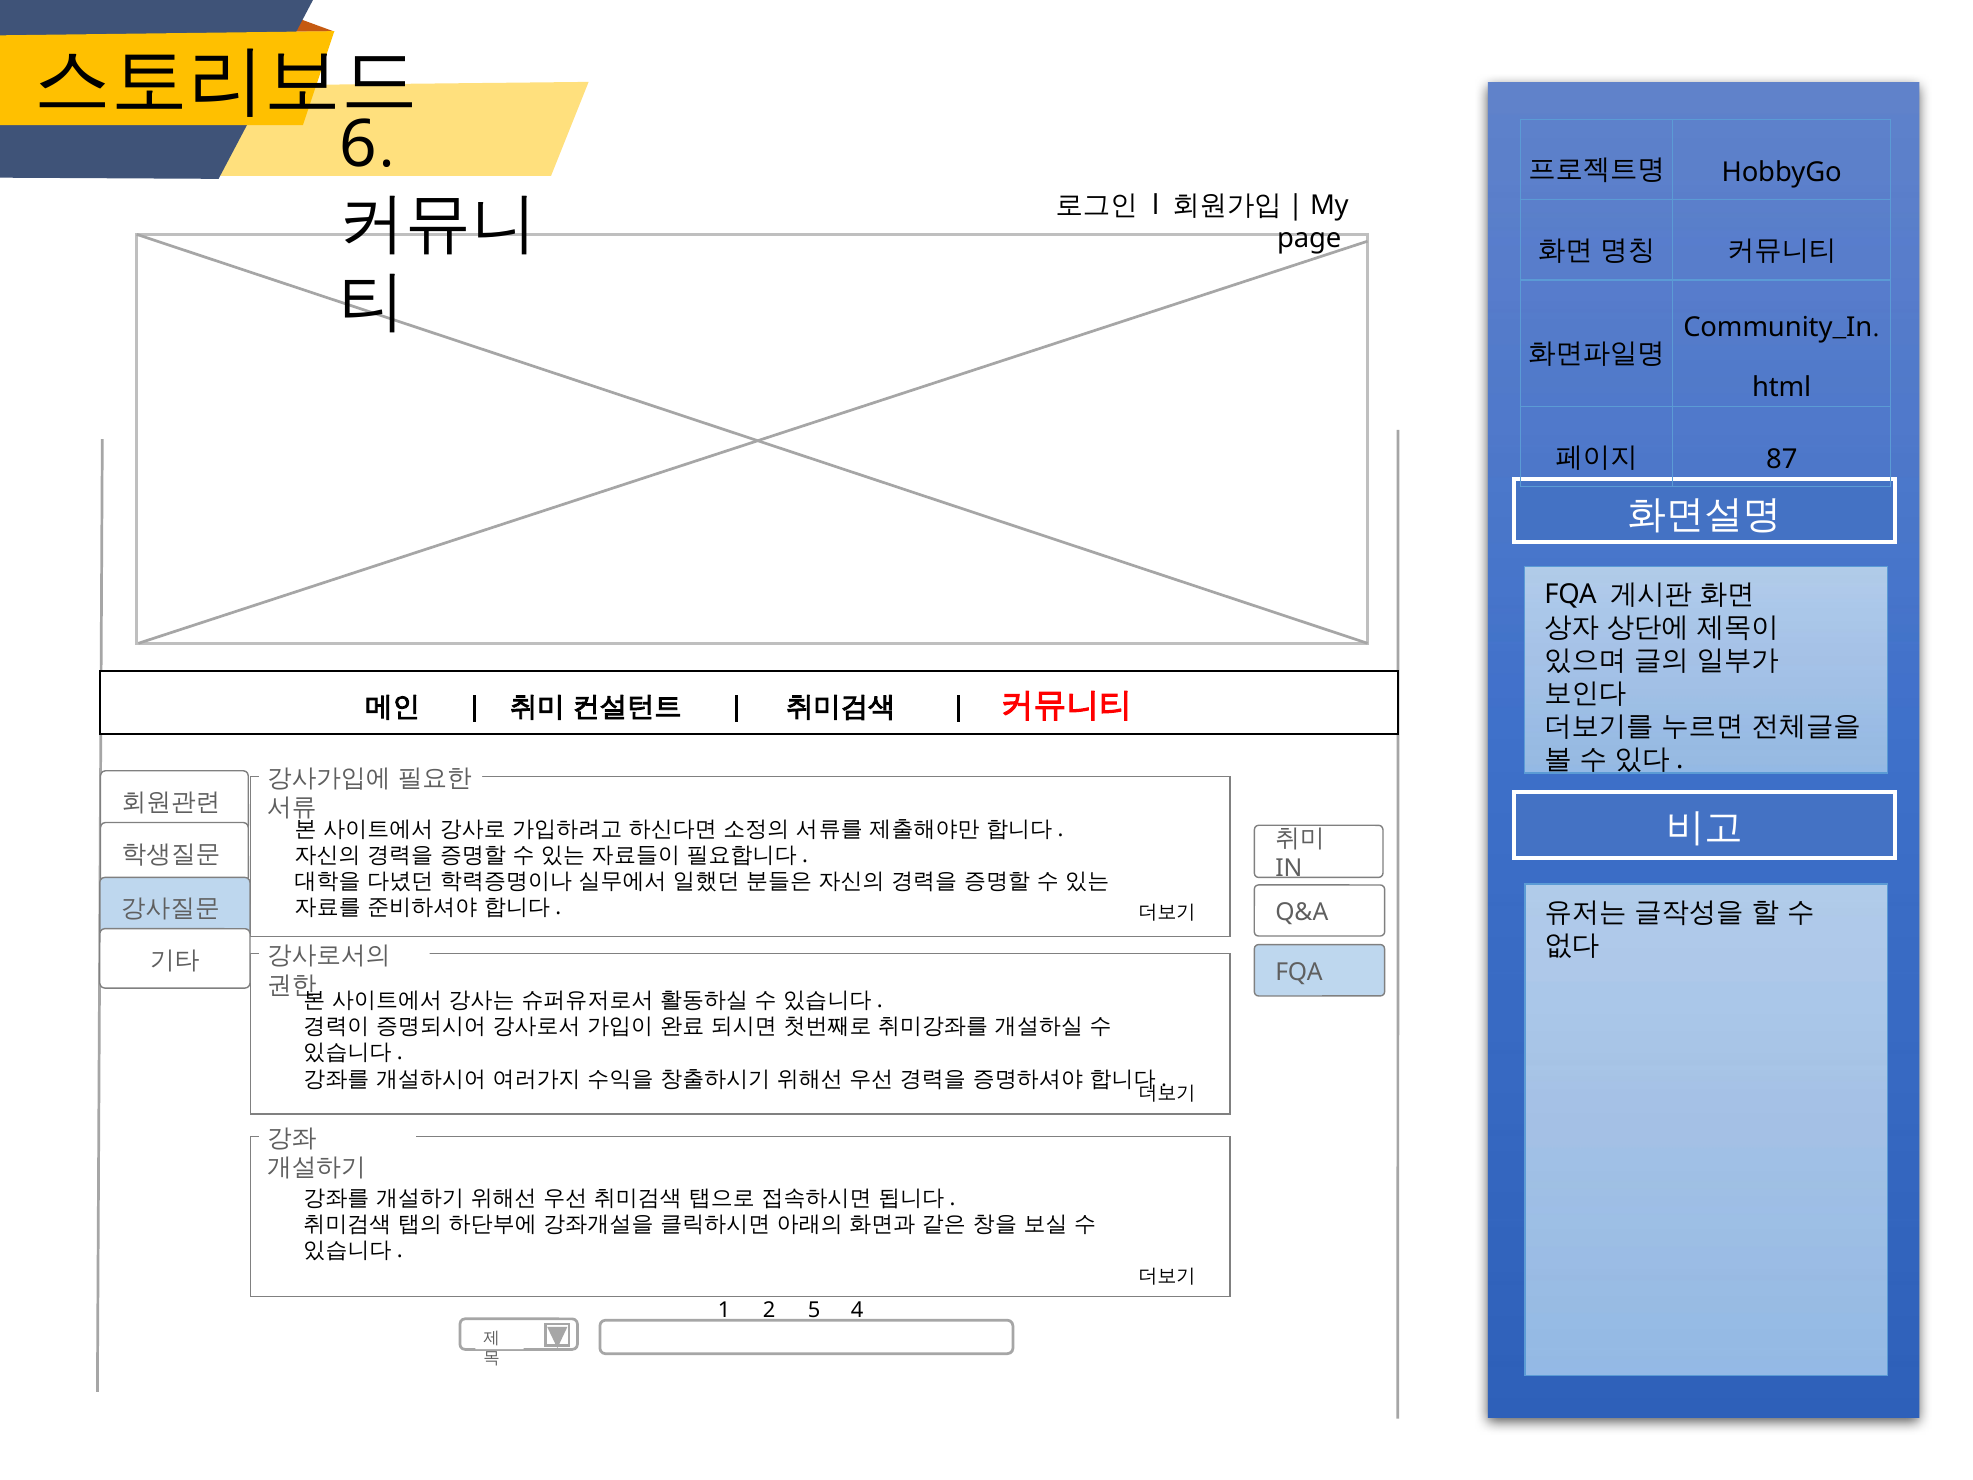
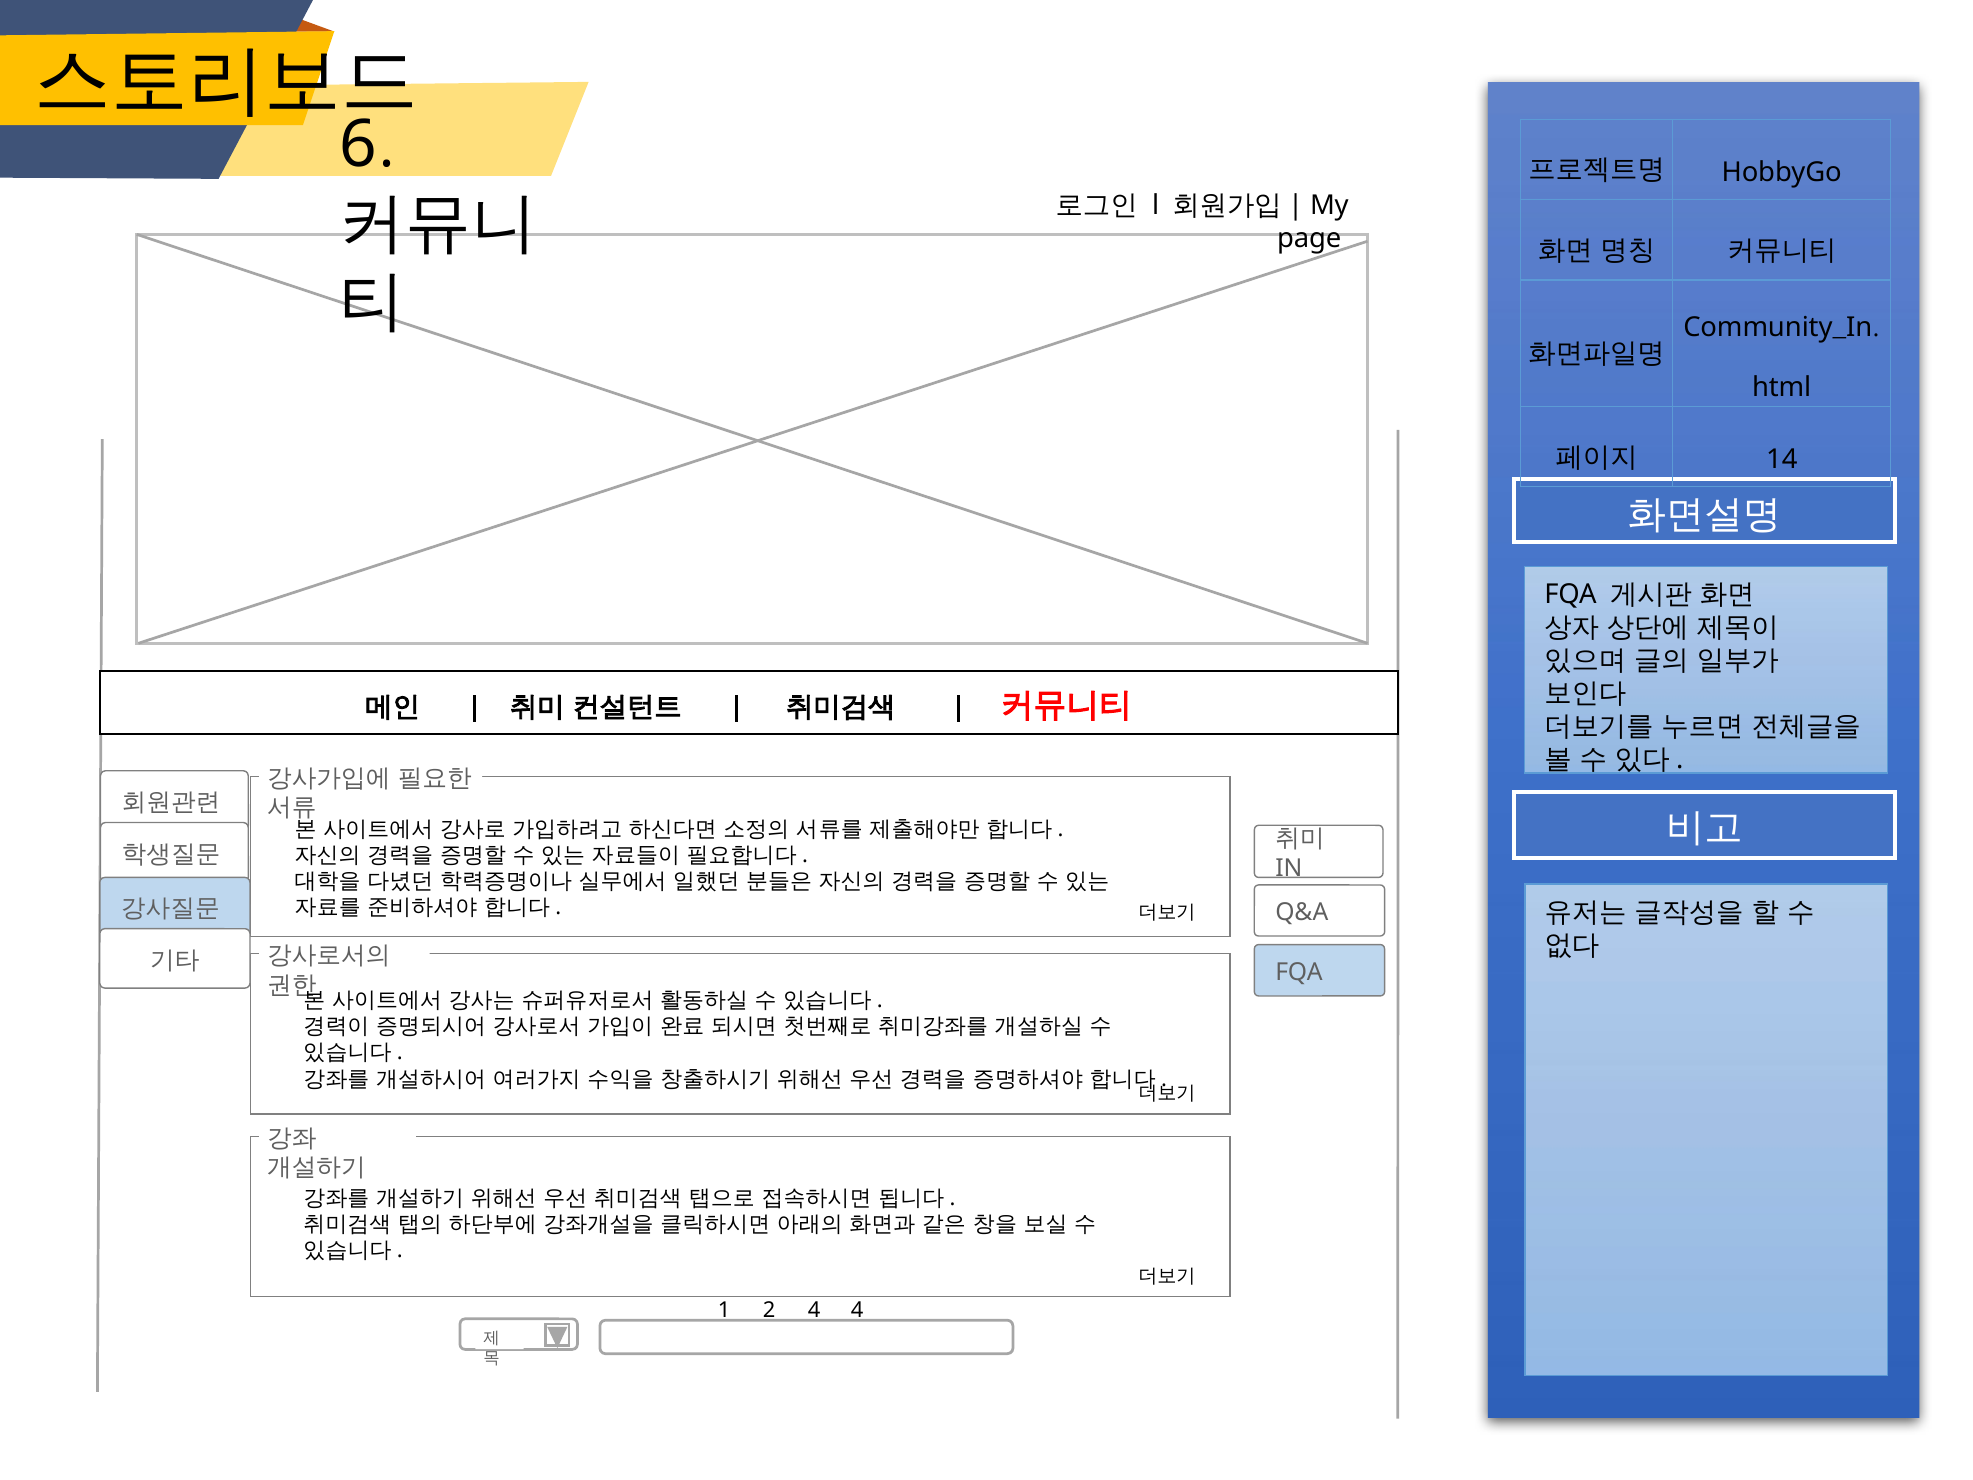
87: 87 -> 14
2 5: 5 -> 4
